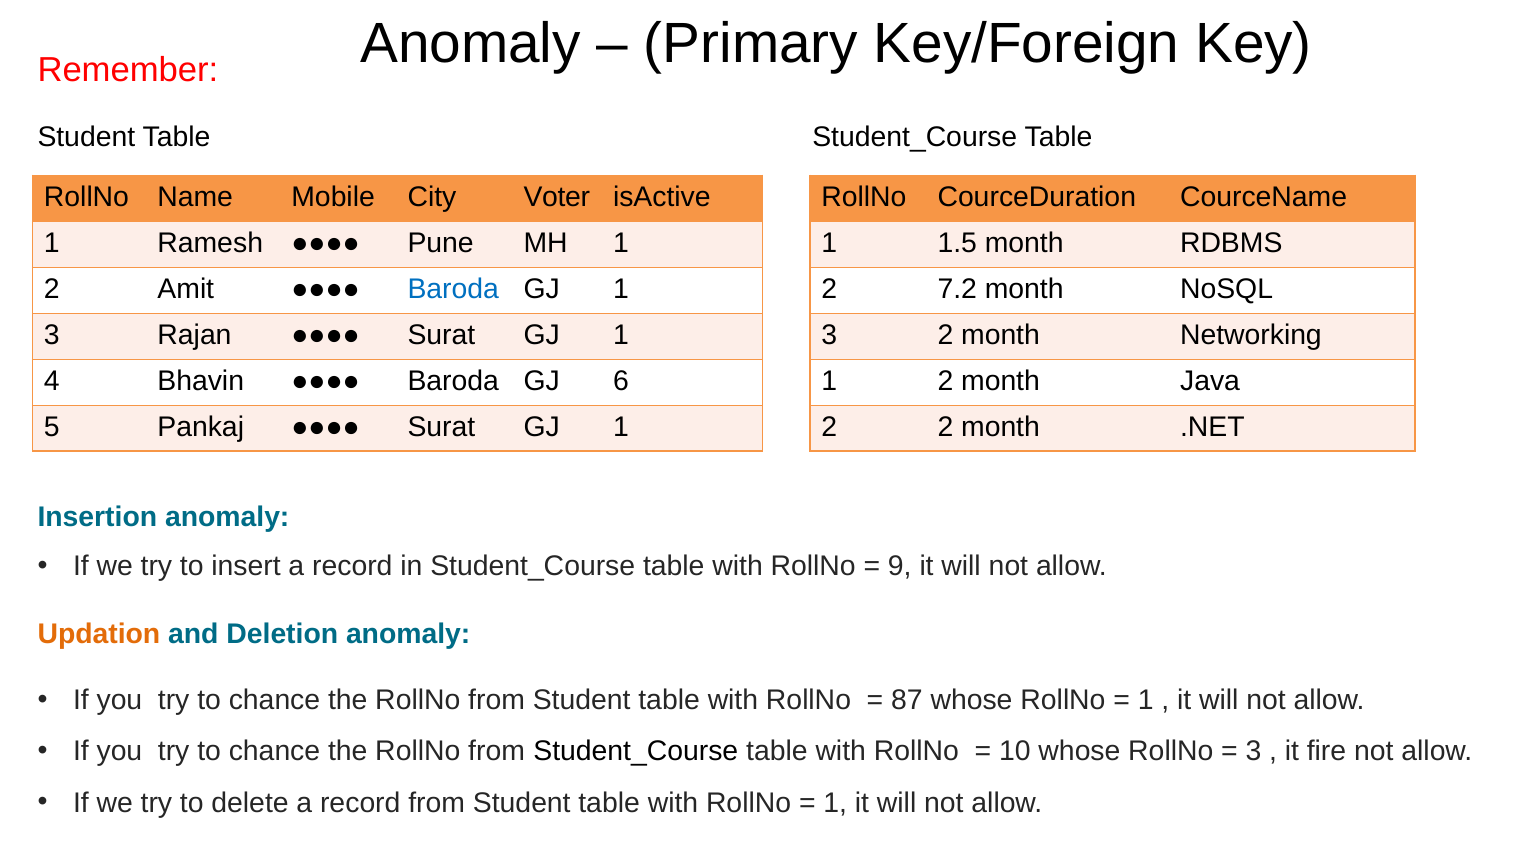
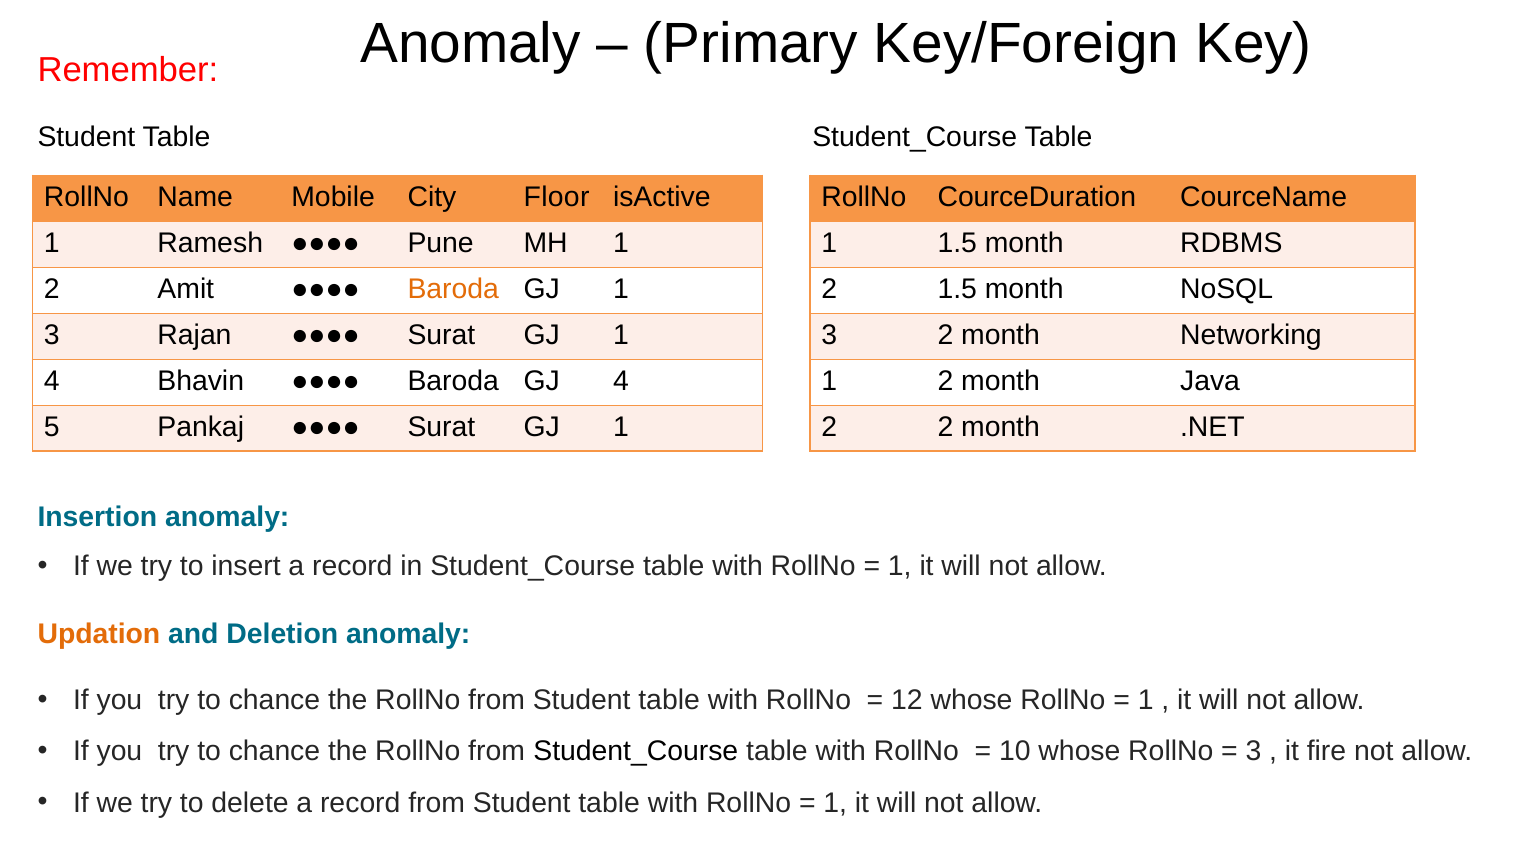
Voter: Voter -> Floor
Baroda at (453, 289) colour: blue -> orange
2 7.2: 7.2 -> 1.5
GJ 6: 6 -> 4
9 at (900, 566): 9 -> 1
87: 87 -> 12
